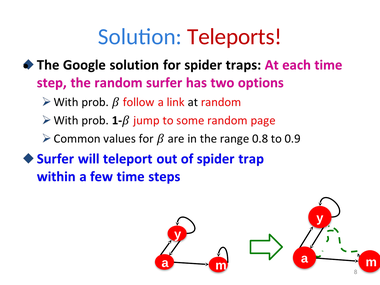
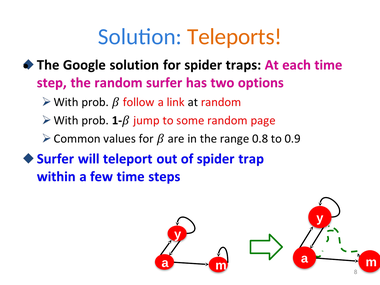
Teleports colour: red -> orange
